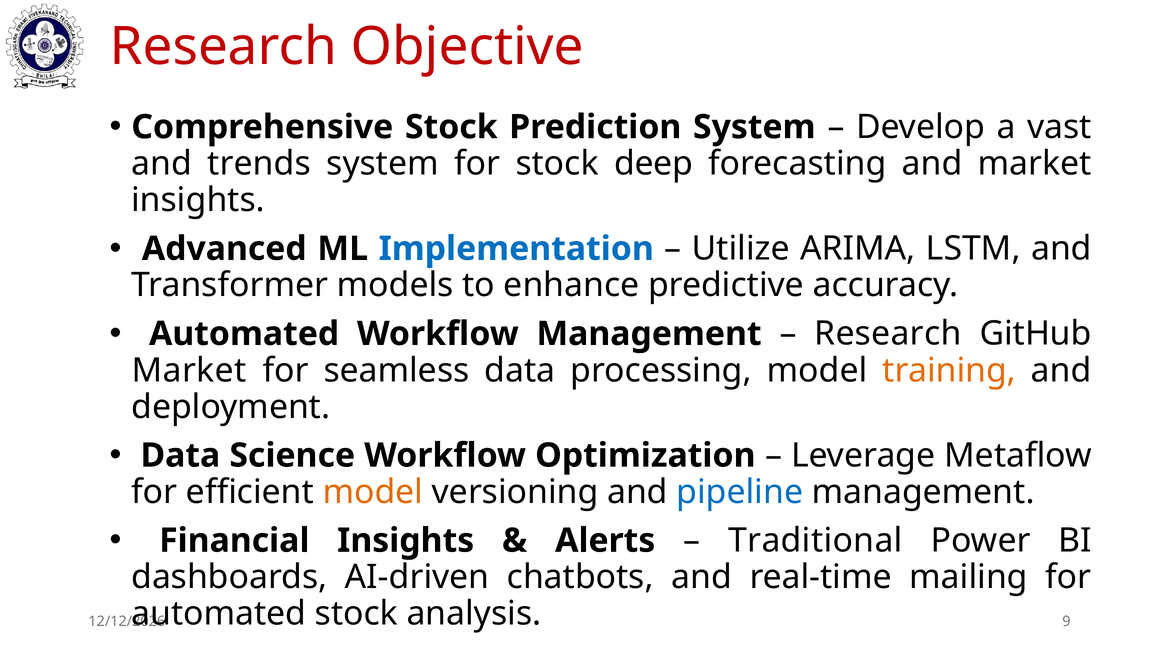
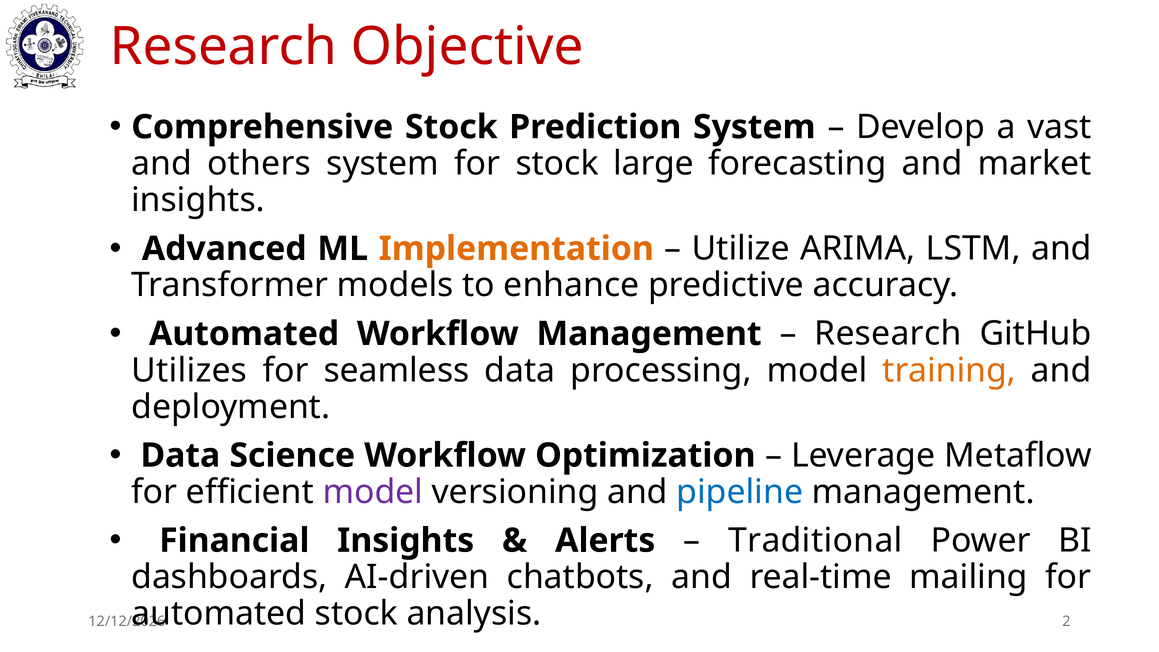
trends: trends -> others
deep: deep -> large
Implementation colour: blue -> orange
Market at (189, 370): Market -> Utilizes
model at (373, 492) colour: orange -> purple
9: 9 -> 2
